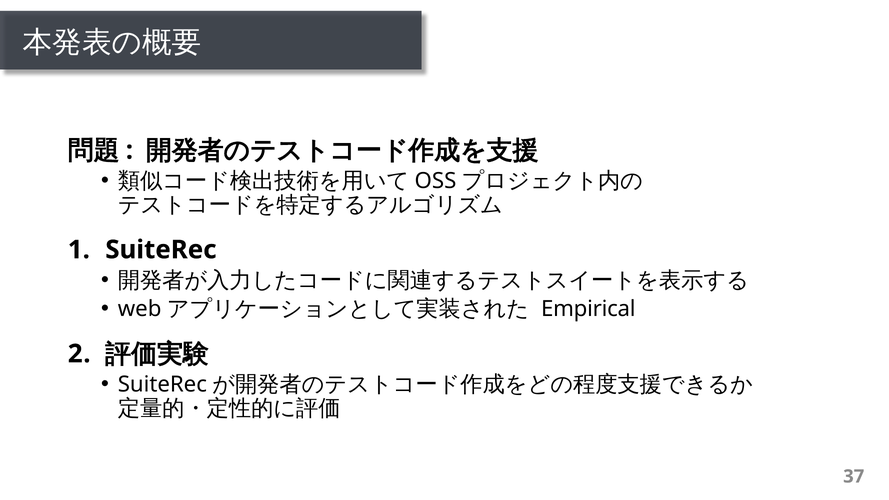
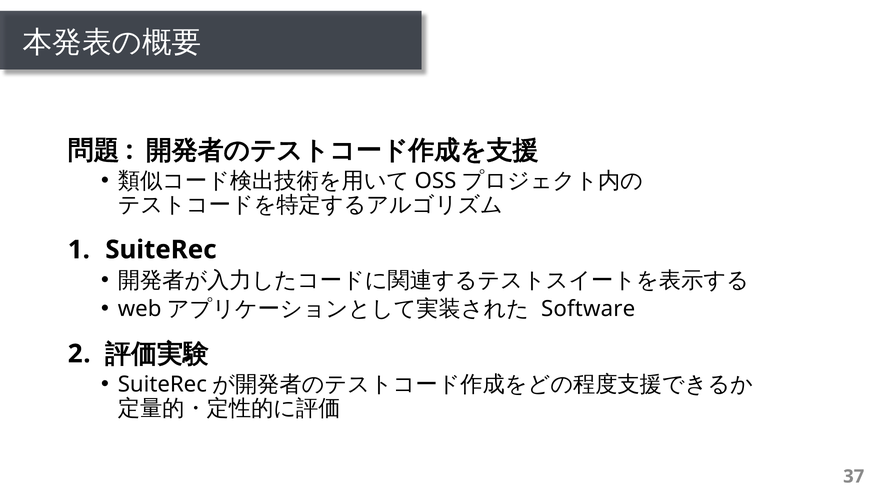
Empirical: Empirical -> Software
